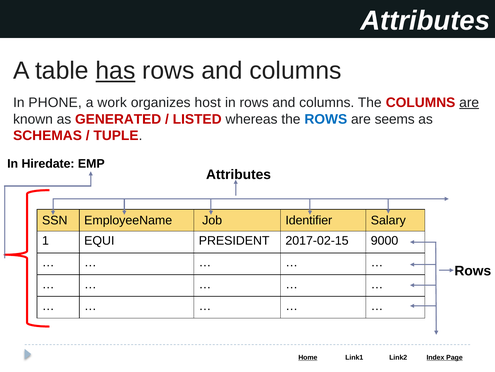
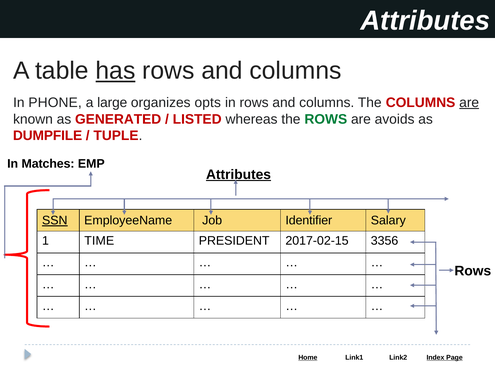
work: work -> large
host: host -> opts
ROWS at (326, 119) colour: blue -> green
seems: seems -> avoids
SCHEMAS: SCHEMAS -> DUMPFILE
Hiredate: Hiredate -> Matches
Attributes at (239, 174) underline: none -> present
SSN underline: none -> present
EQUI: EQUI -> TIME
9000: 9000 -> 3356
